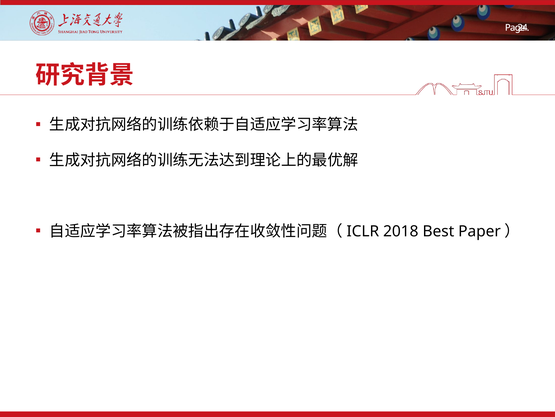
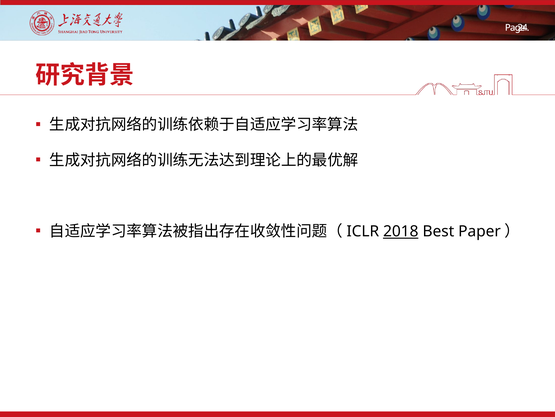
2018 underline: none -> present
